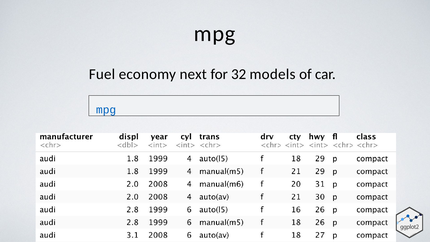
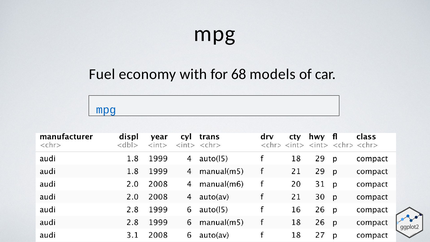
next: next -> with
32: 32 -> 68
